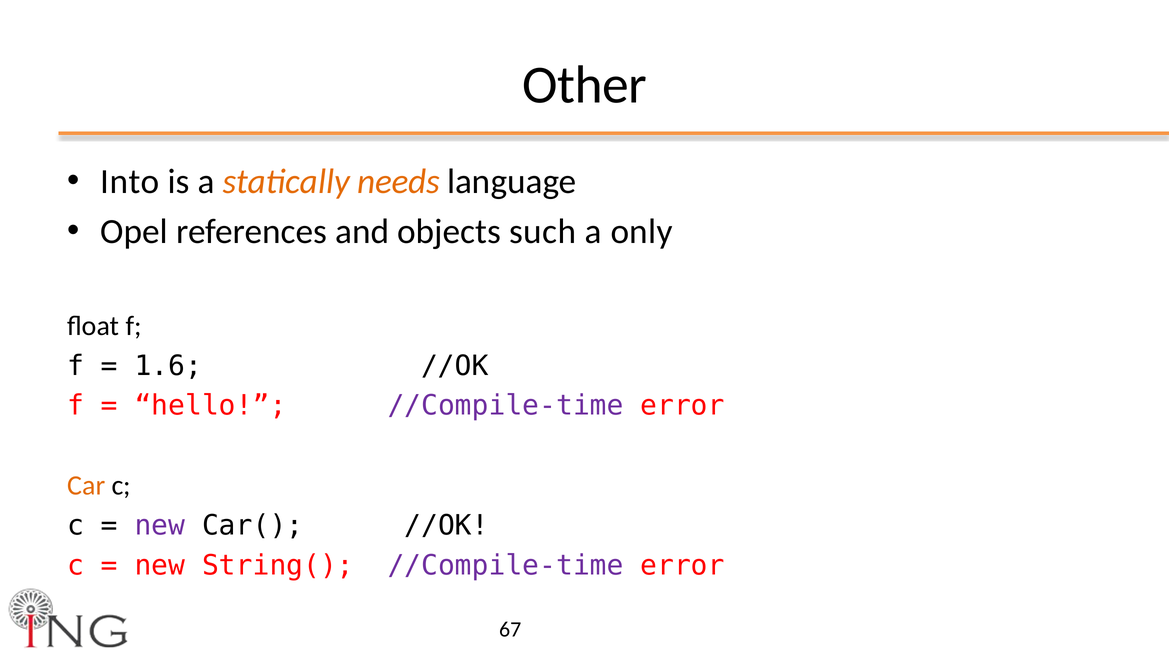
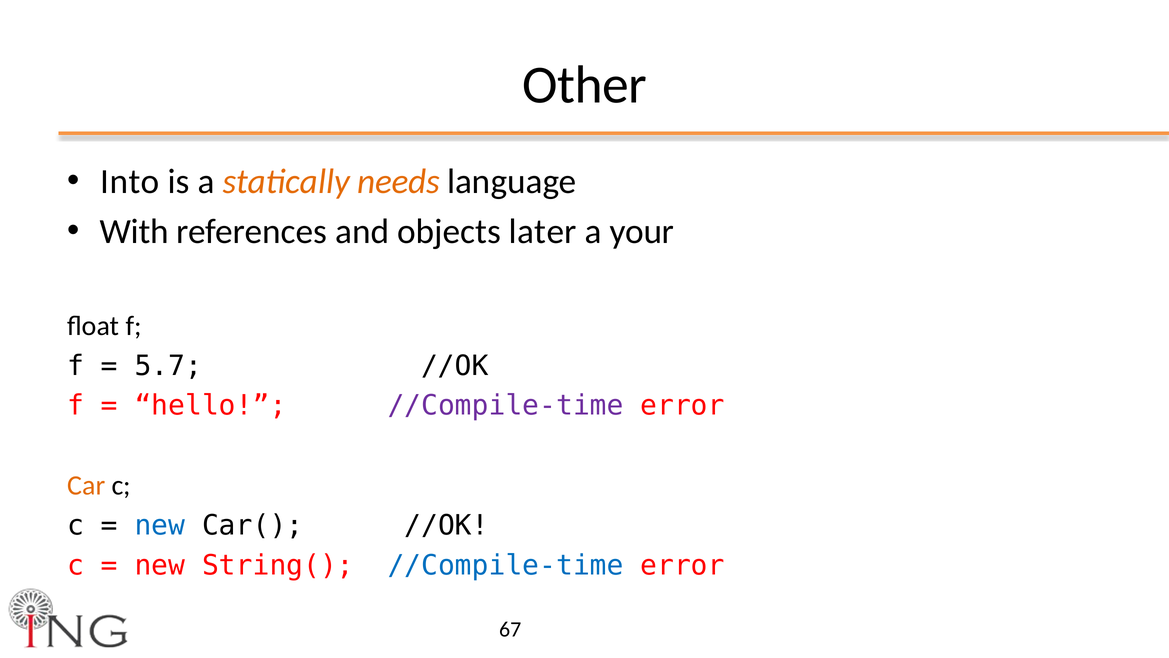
Opel: Opel -> With
such: such -> later
only: only -> your
1.6: 1.6 -> 5.7
new at (160, 525) colour: purple -> blue
//Compile-time at (506, 565) colour: purple -> blue
